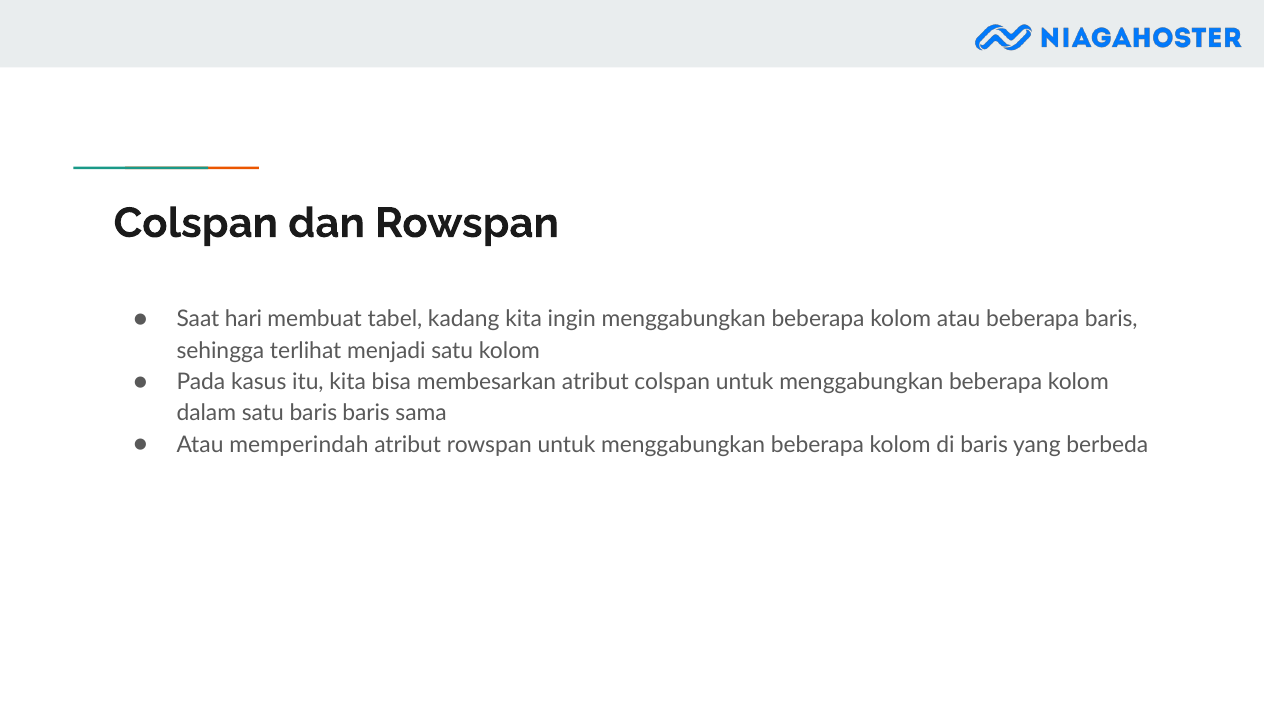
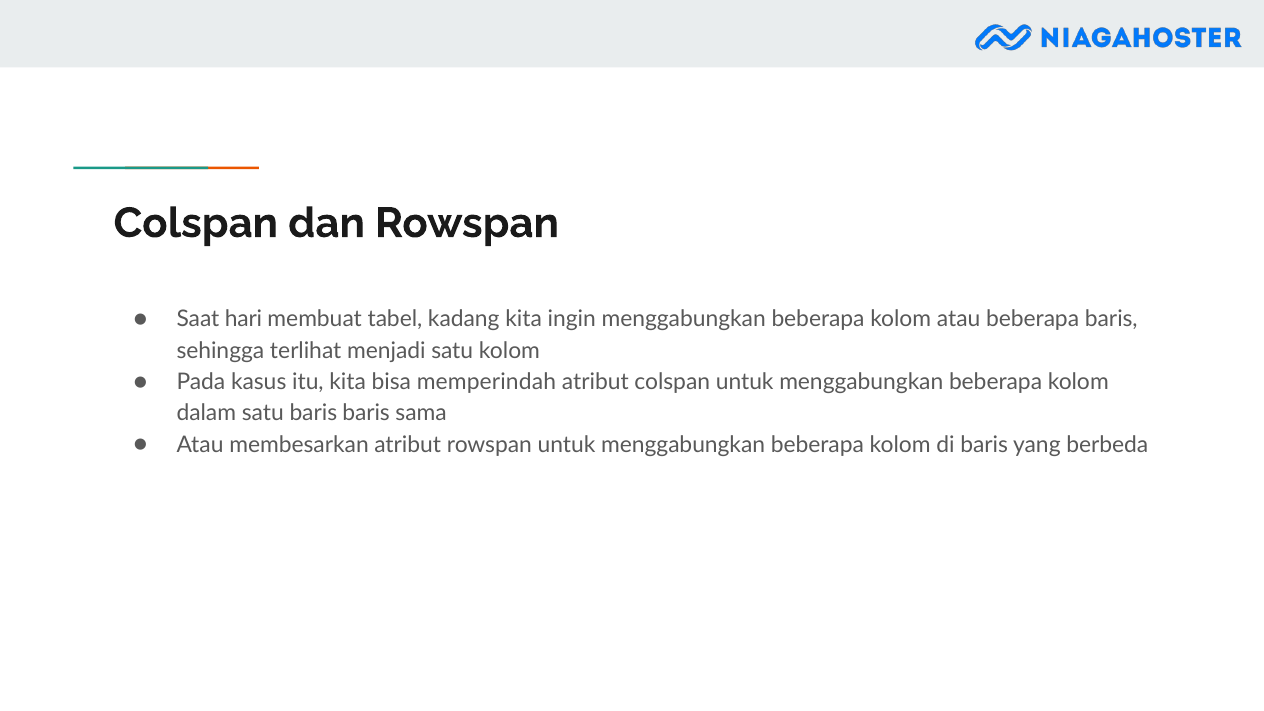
membesarkan: membesarkan -> memperindah
memperindah: memperindah -> membesarkan
